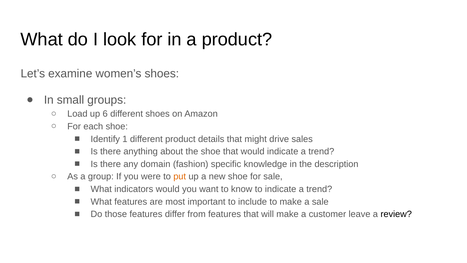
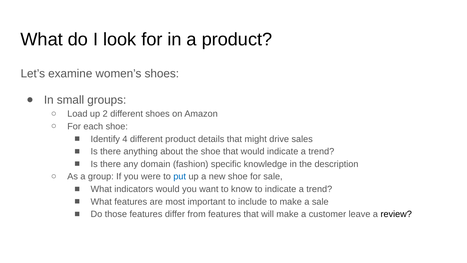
6: 6 -> 2
1: 1 -> 4
put colour: orange -> blue
